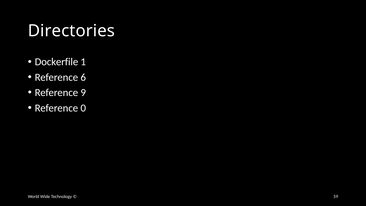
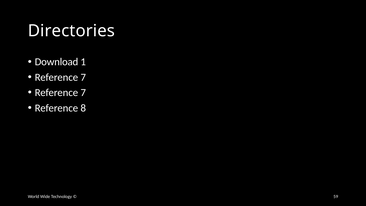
Dockerfile: Dockerfile -> Download
6 at (83, 77): 6 -> 7
9 at (83, 93): 9 -> 7
0: 0 -> 8
